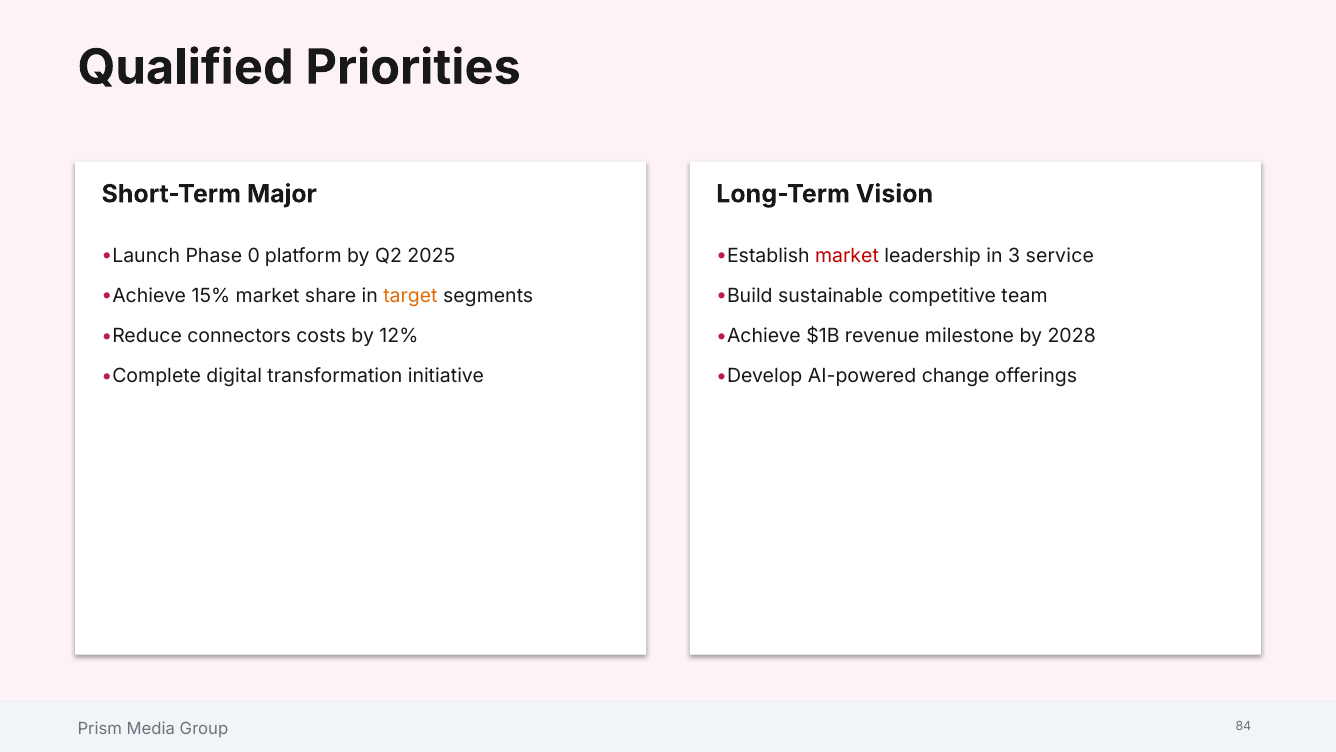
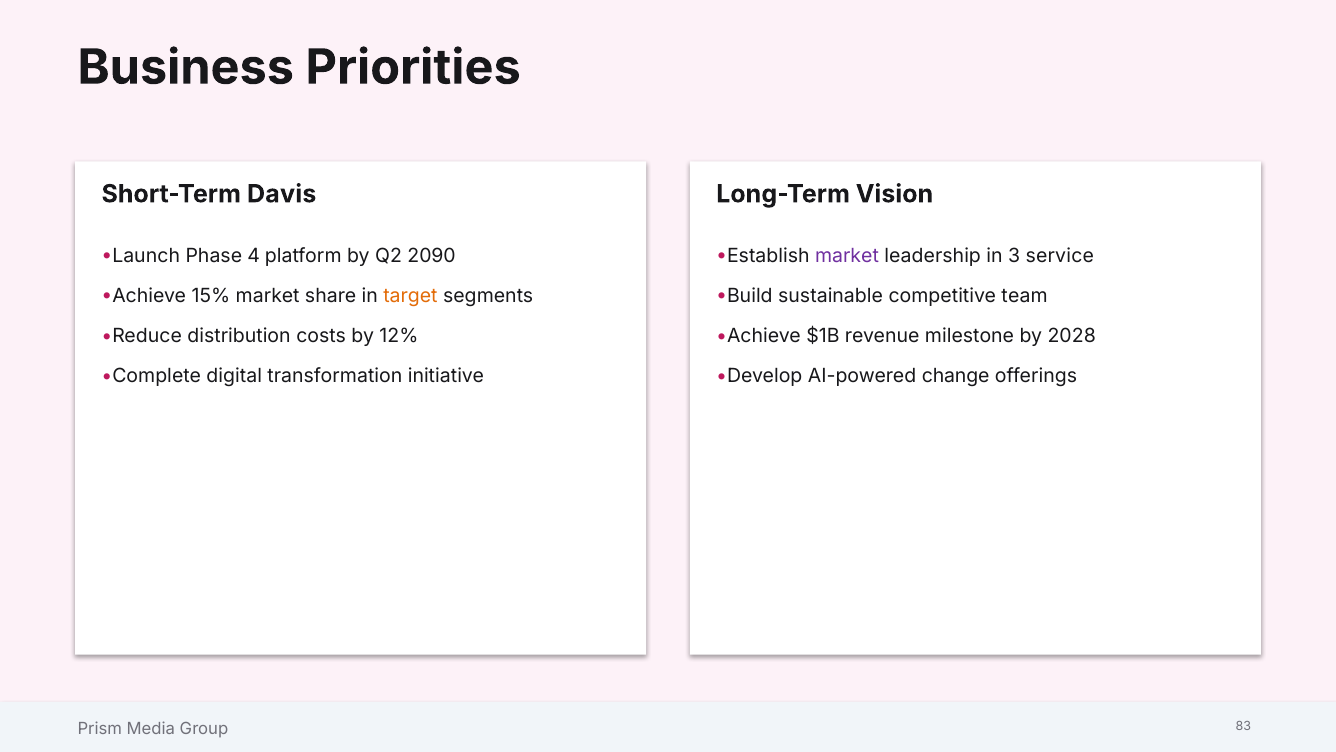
Qualified: Qualified -> Business
Major: Major -> Davis
0: 0 -> 4
2025: 2025 -> 2090
market at (847, 256) colour: red -> purple
connectors: connectors -> distribution
84: 84 -> 83
